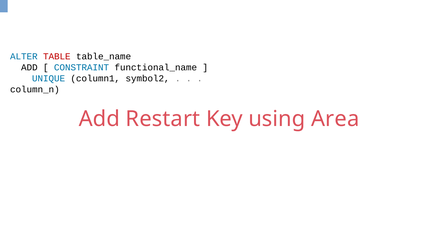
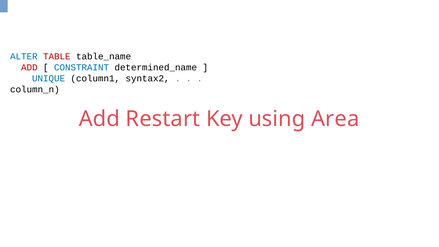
ADD at (29, 67) colour: black -> red
functional_name: functional_name -> determined_name
symbol2: symbol2 -> syntax2
